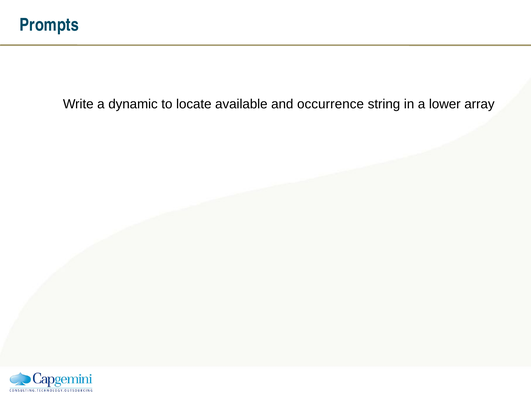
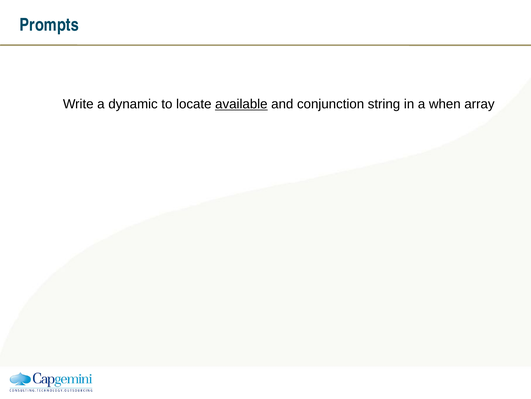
available underline: none -> present
occurrence: occurrence -> conjunction
lower: lower -> when
